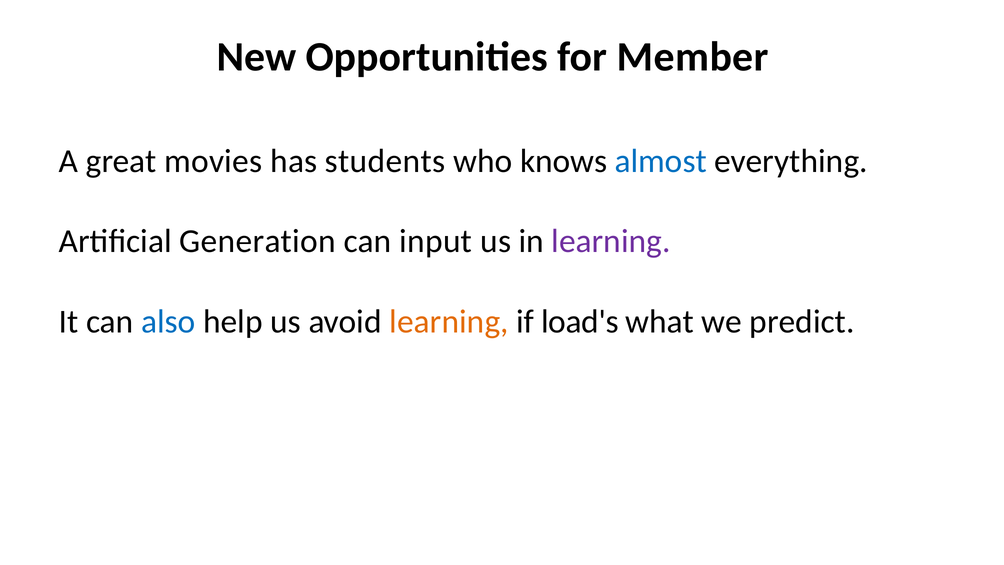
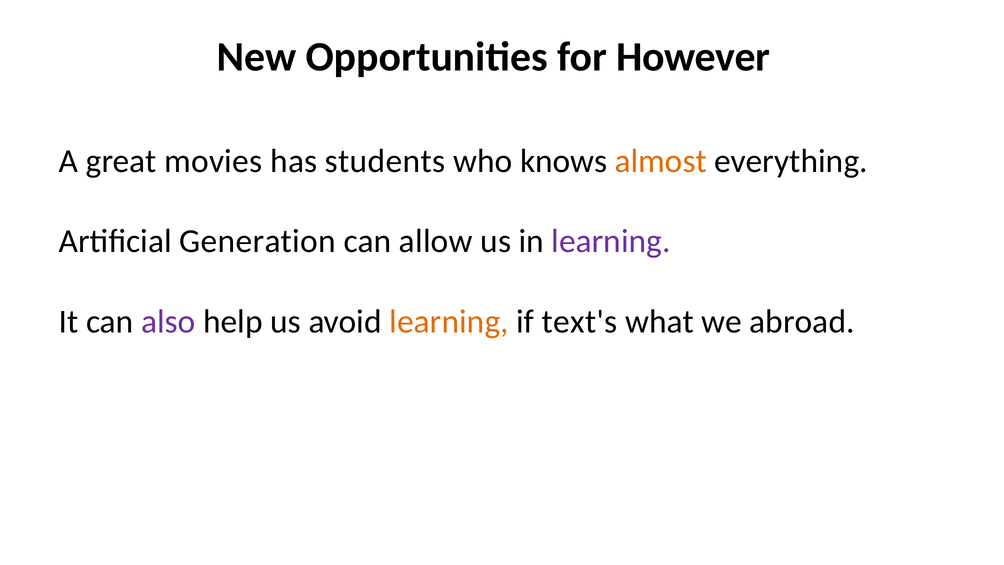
Member: Member -> However
almost colour: blue -> orange
input: input -> allow
also colour: blue -> purple
load's: load's -> text's
predict: predict -> abroad
